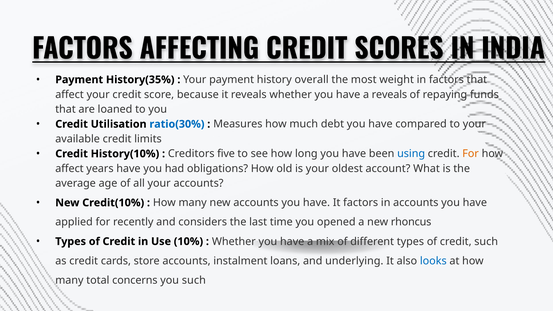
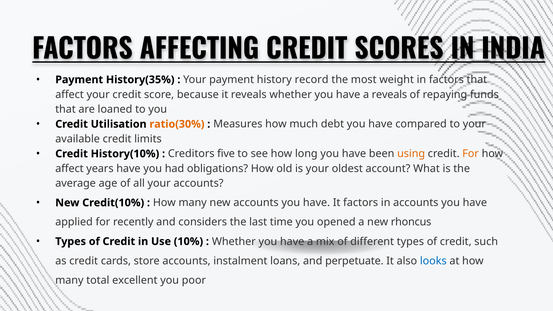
overall: overall -> record
ratio(30% colour: blue -> orange
using colour: blue -> orange
underlying: underlying -> perpetuate
concerns: concerns -> excellent
you such: such -> poor
